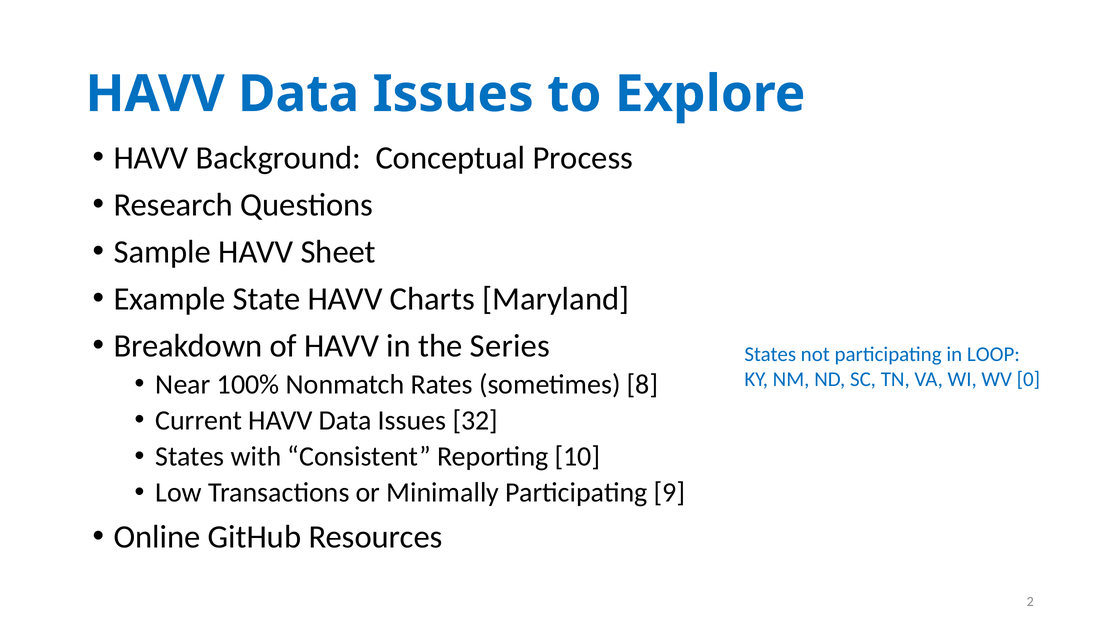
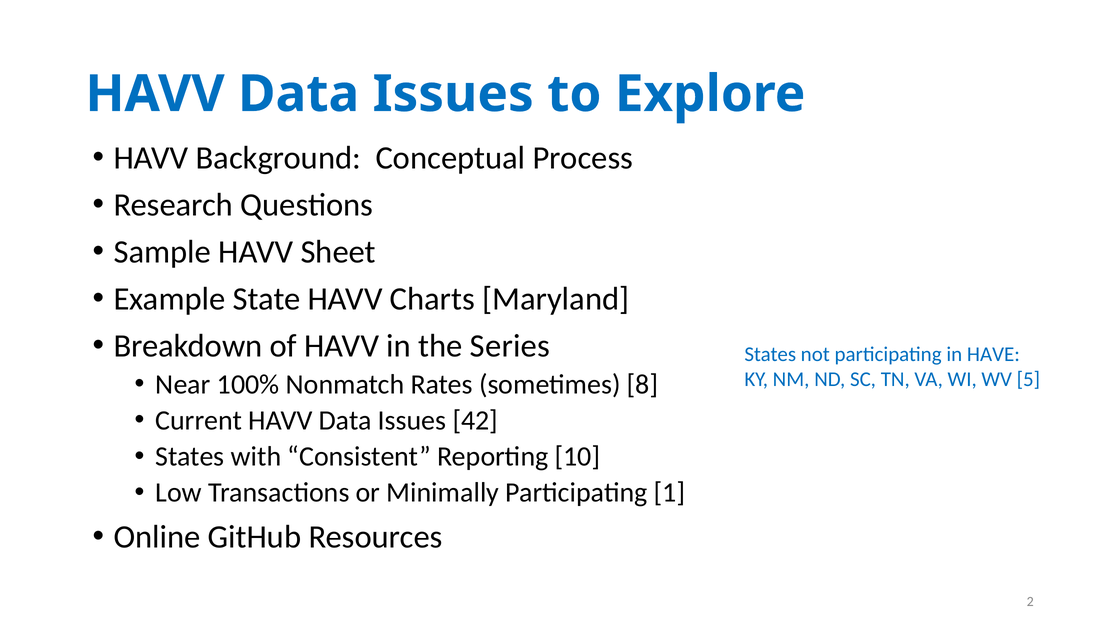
LOOP: LOOP -> HAVE
0: 0 -> 5
32: 32 -> 42
9: 9 -> 1
